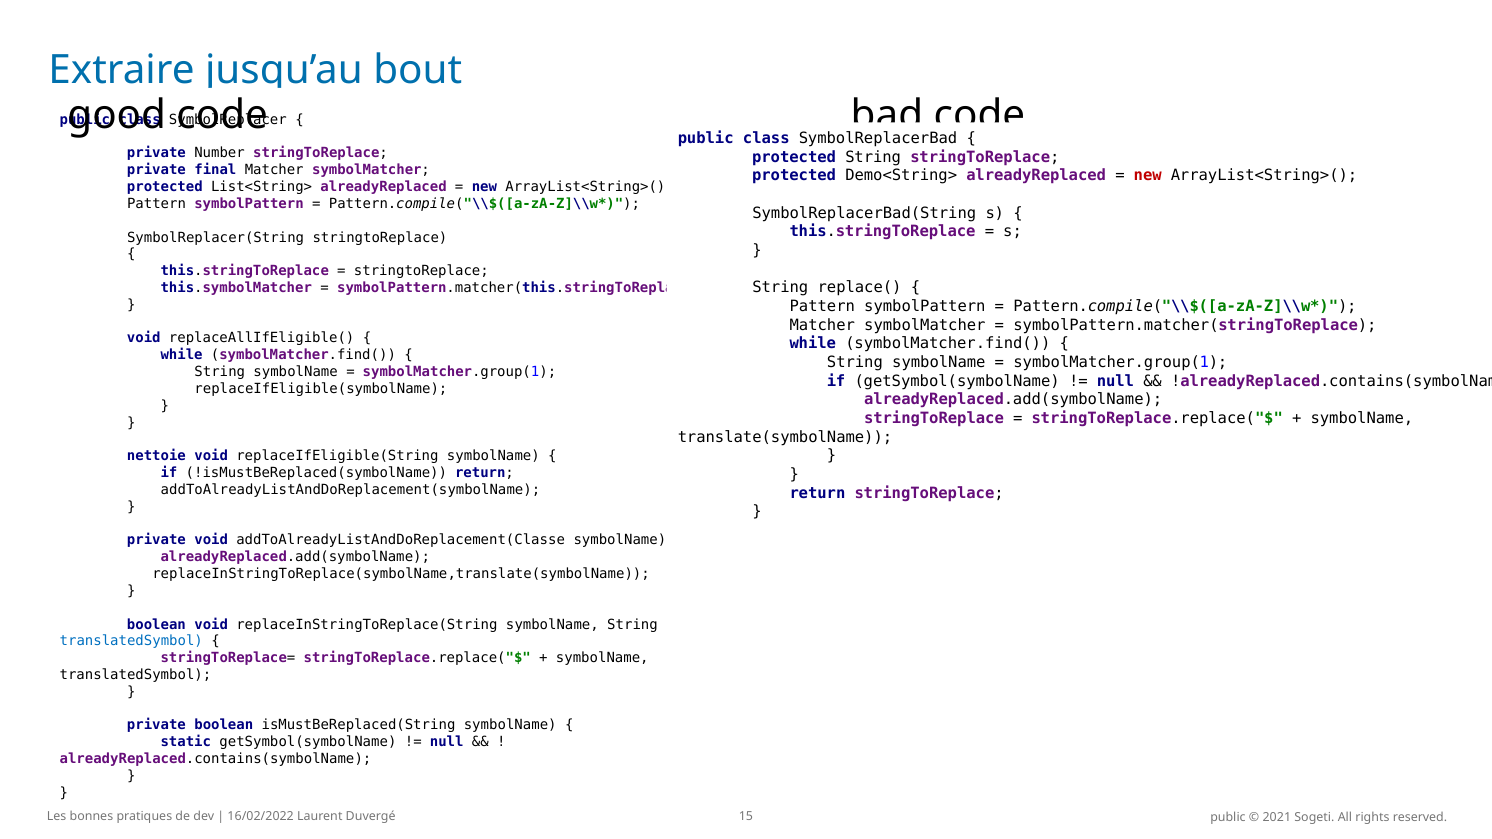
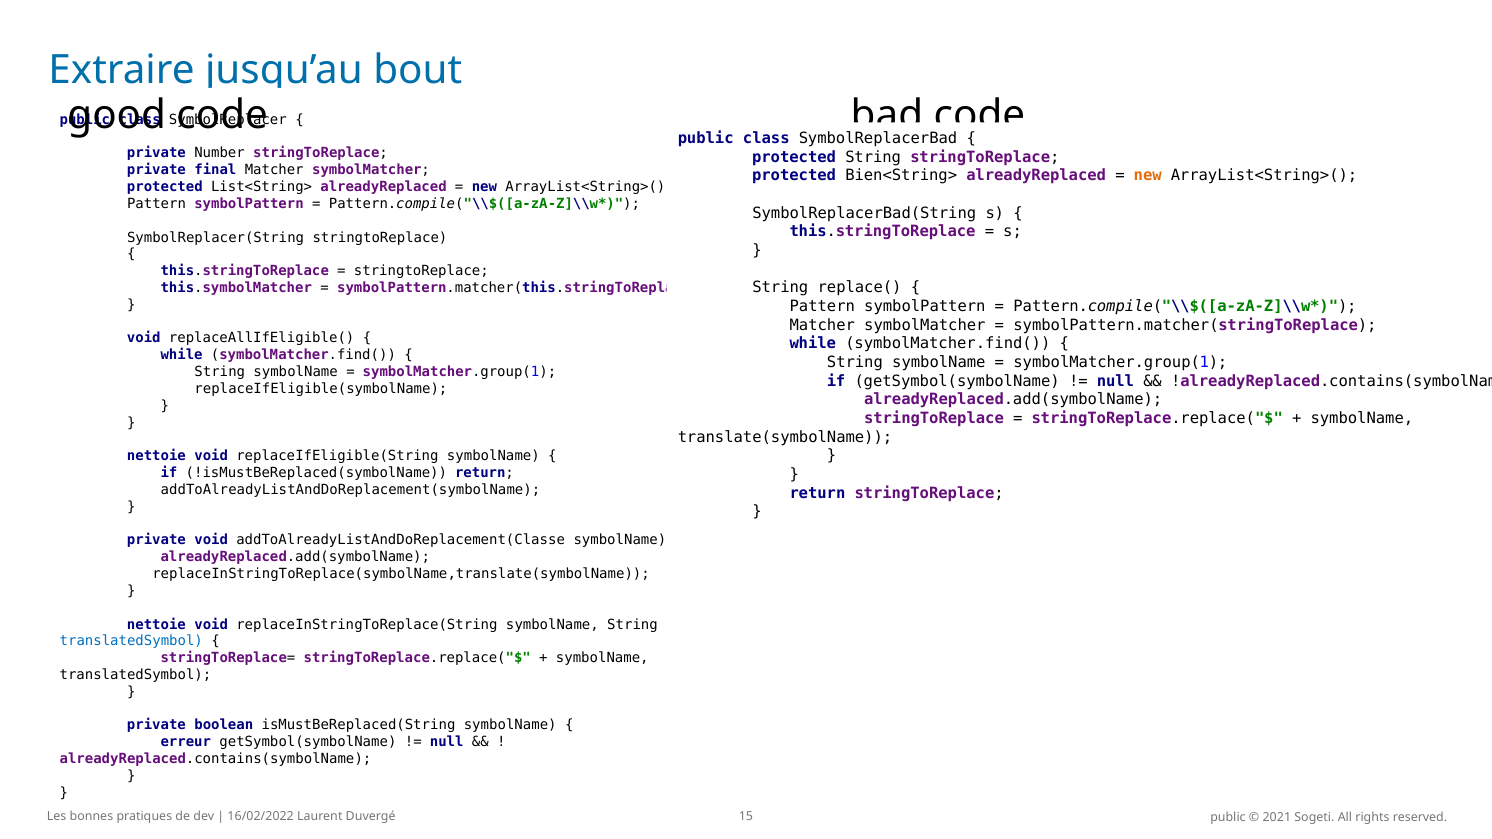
Demo<String>: Demo<String> -> Bien<String>
new at (1148, 176) colour: red -> orange
boolean at (156, 625): boolean -> nettoie
static: static -> erreur
